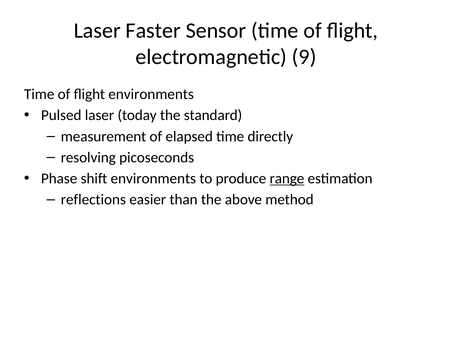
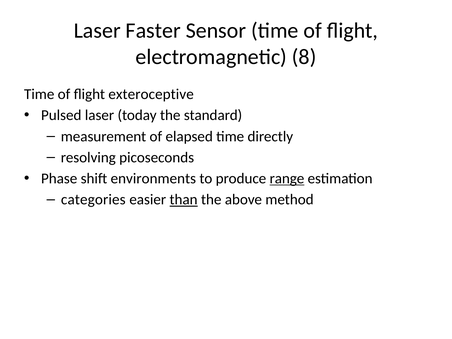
9: 9 -> 8
flight environments: environments -> exteroceptive
reflections: reflections -> categories
than underline: none -> present
